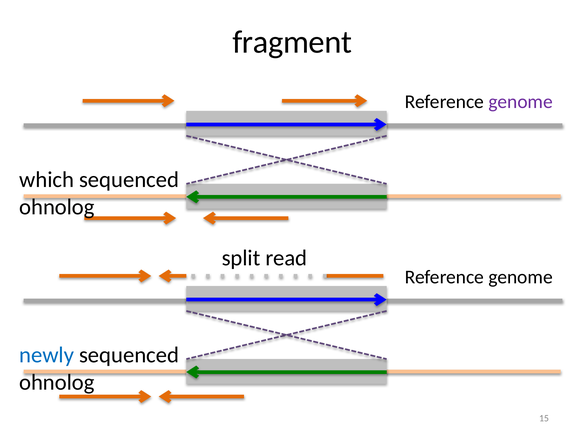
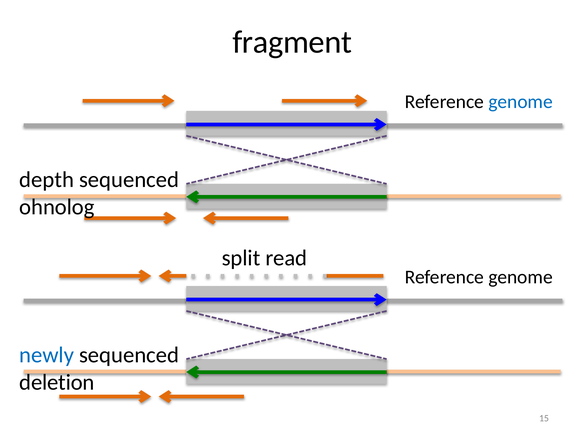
genome at (521, 102) colour: purple -> blue
which: which -> depth
ohnolog at (57, 382): ohnolog -> deletion
